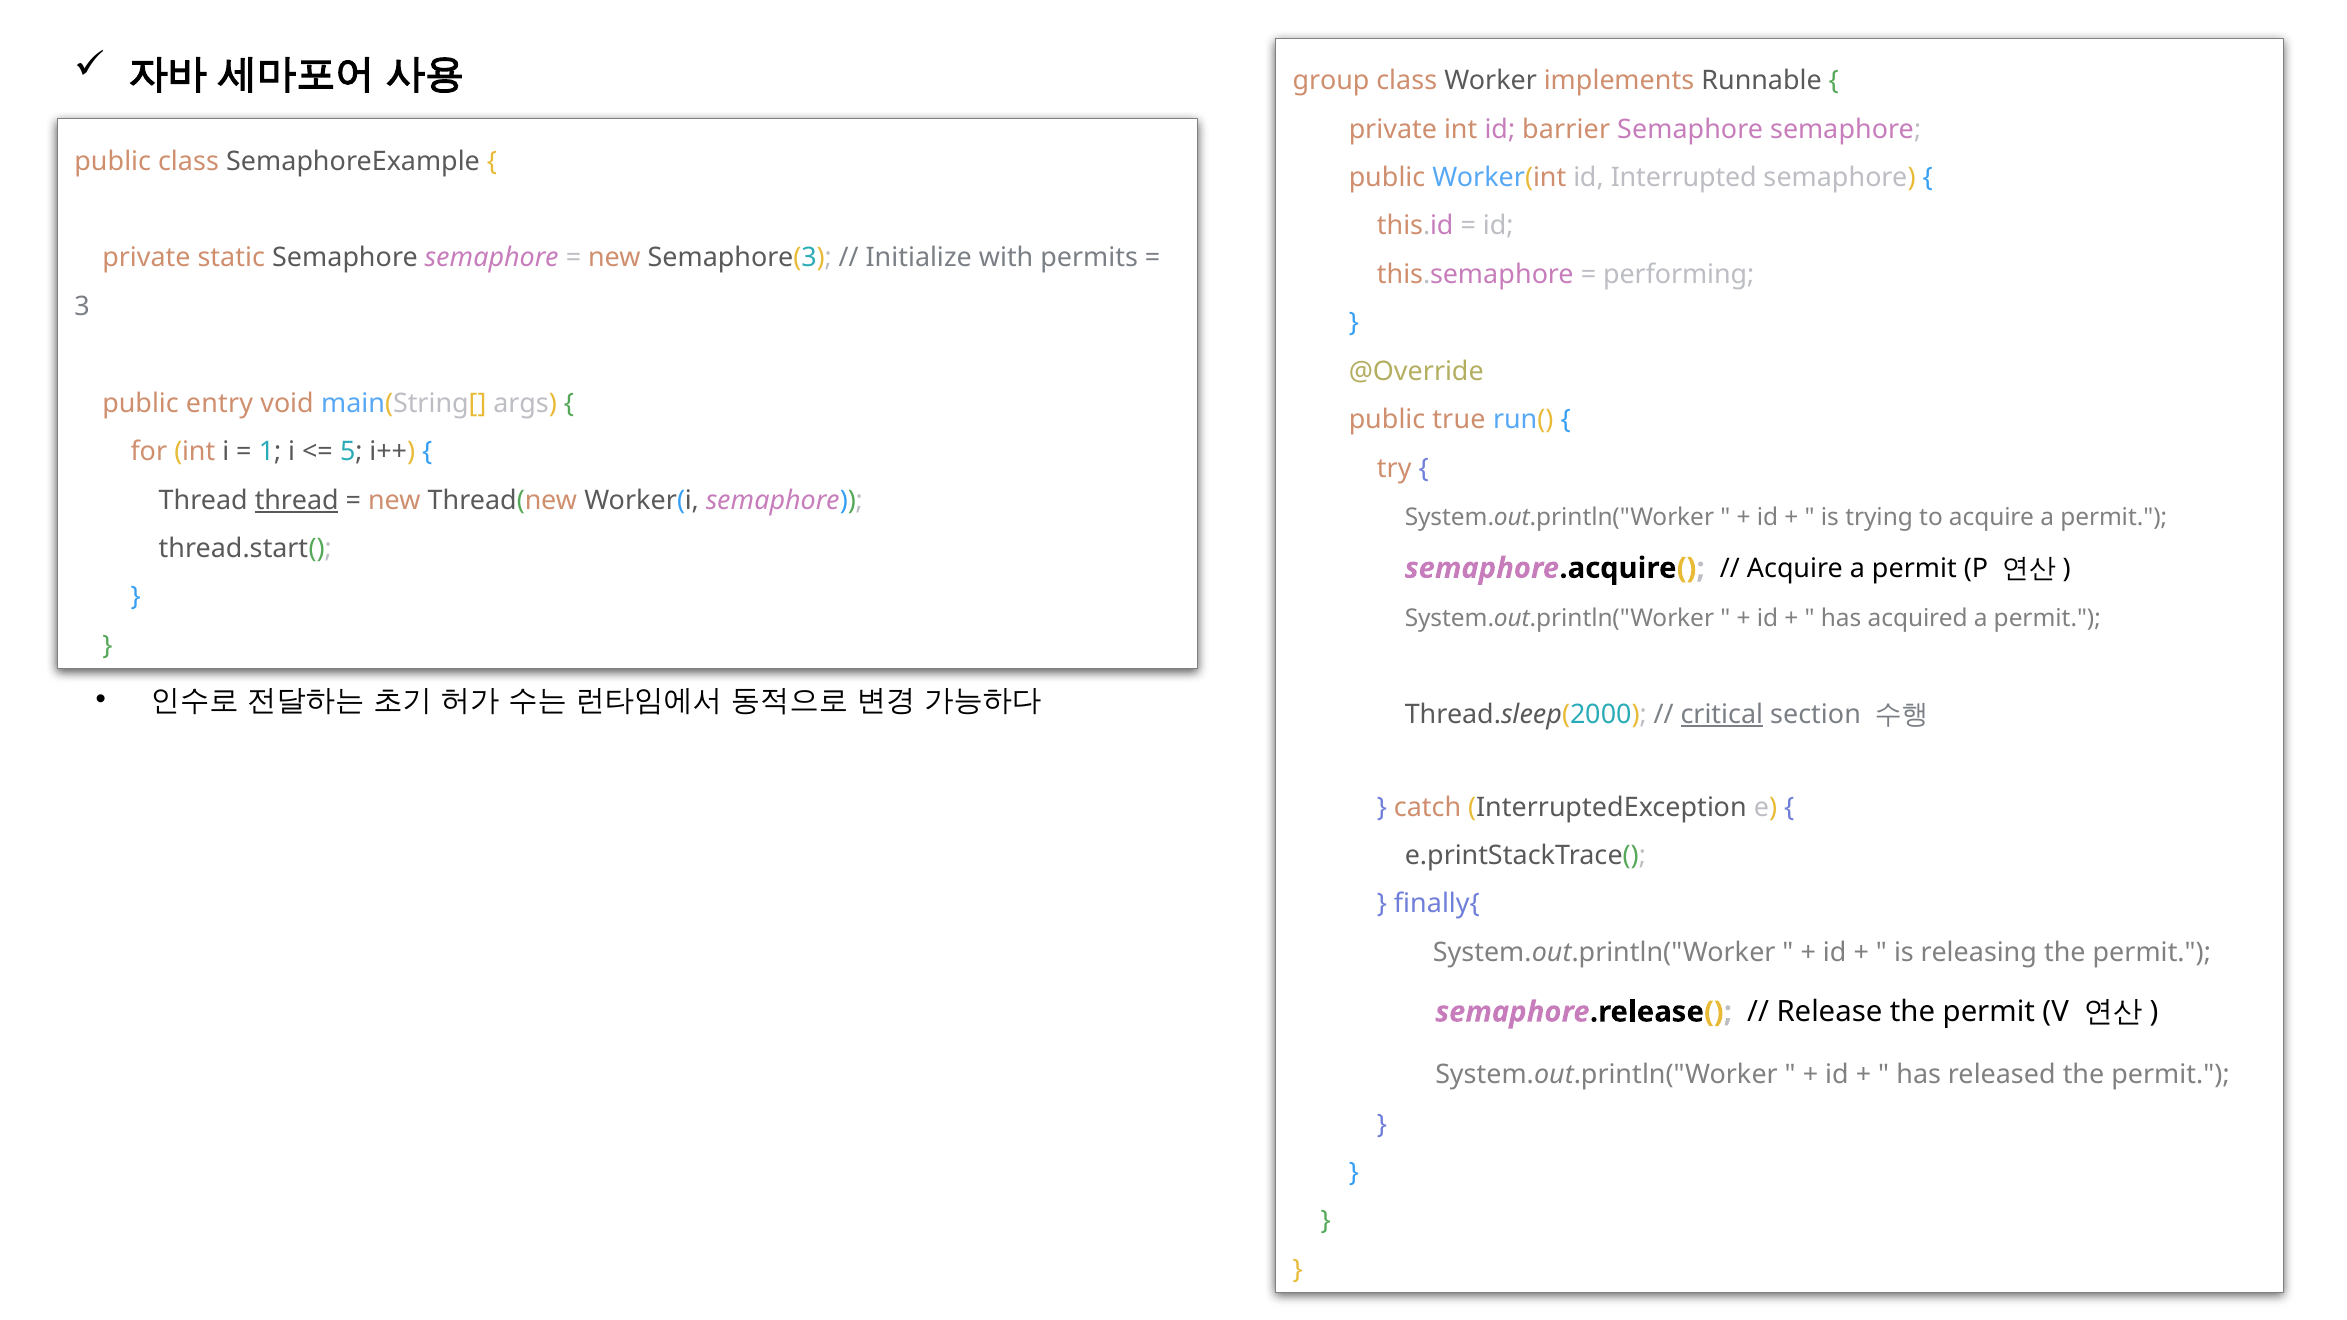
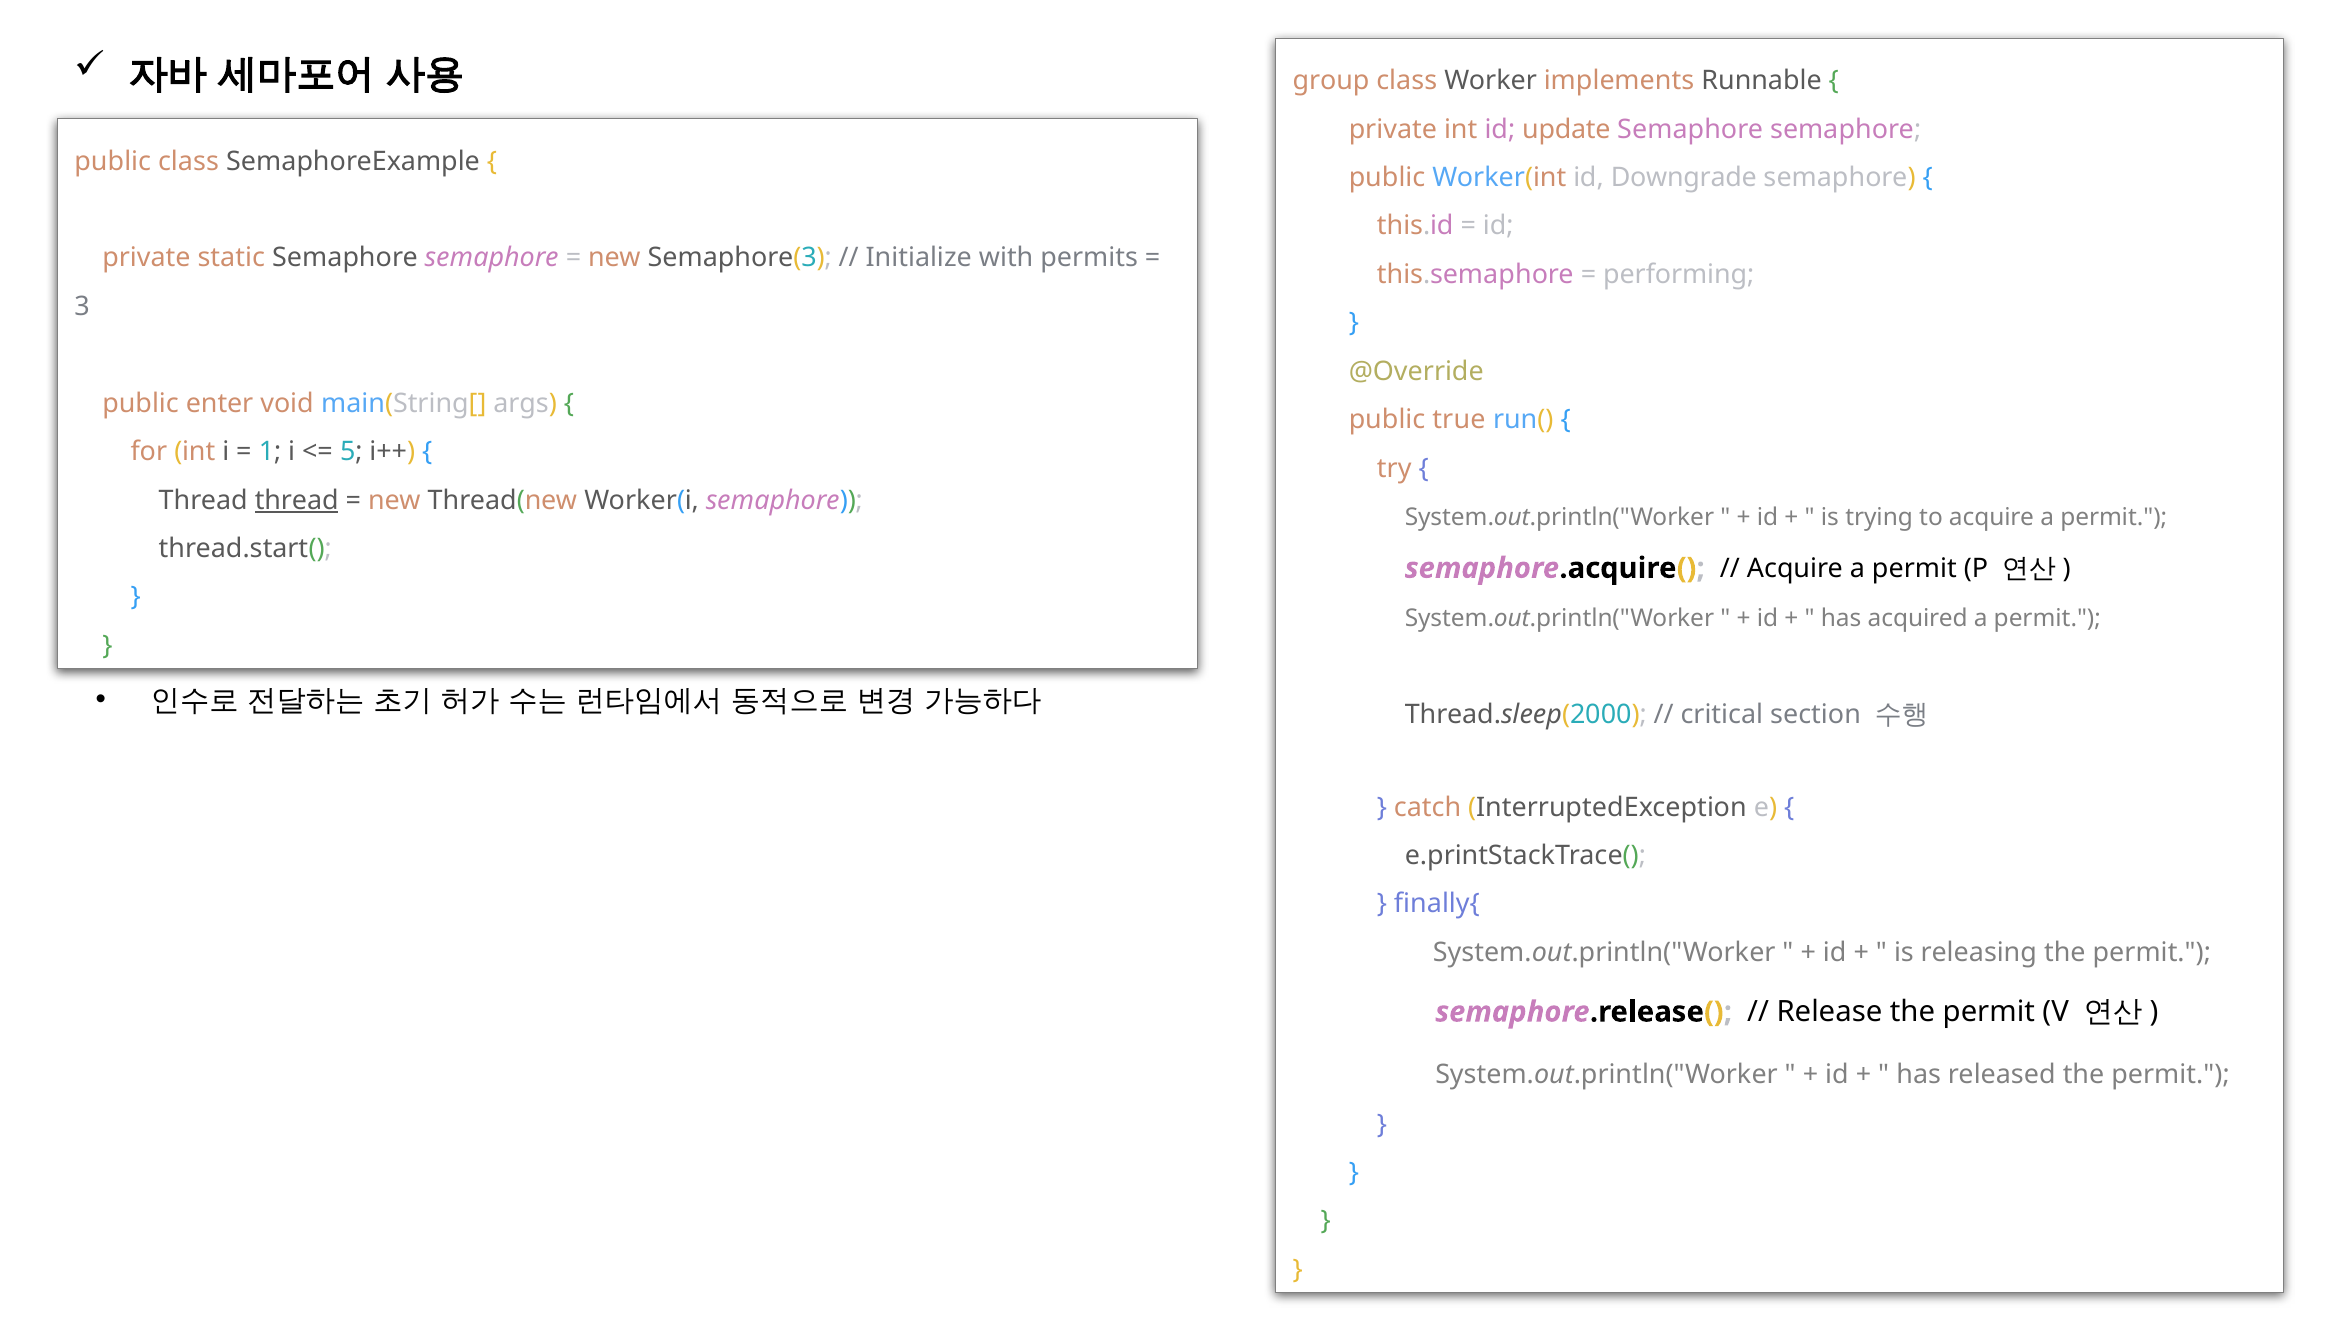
barrier: barrier -> update
Interrupted: Interrupted -> Downgrade
entry: entry -> enter
critical underline: present -> none
